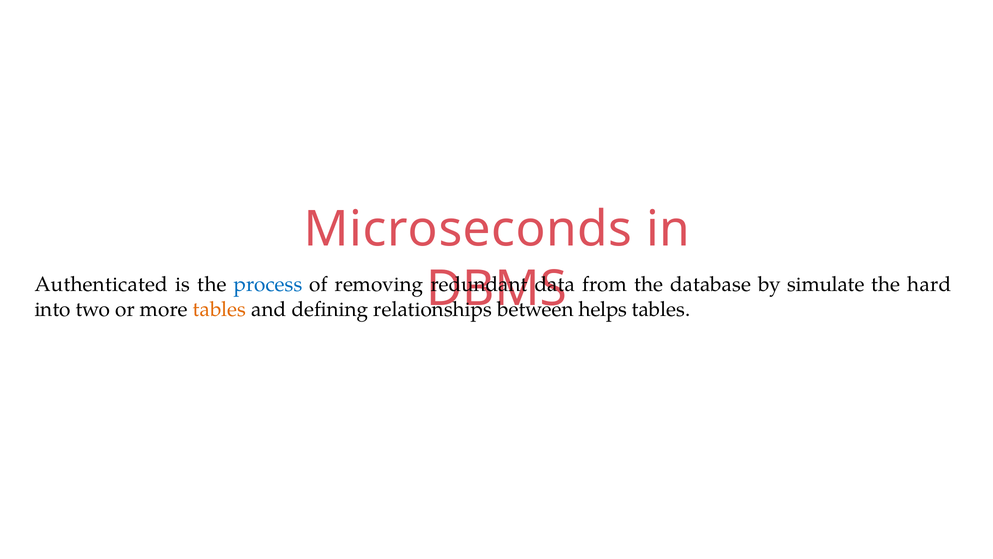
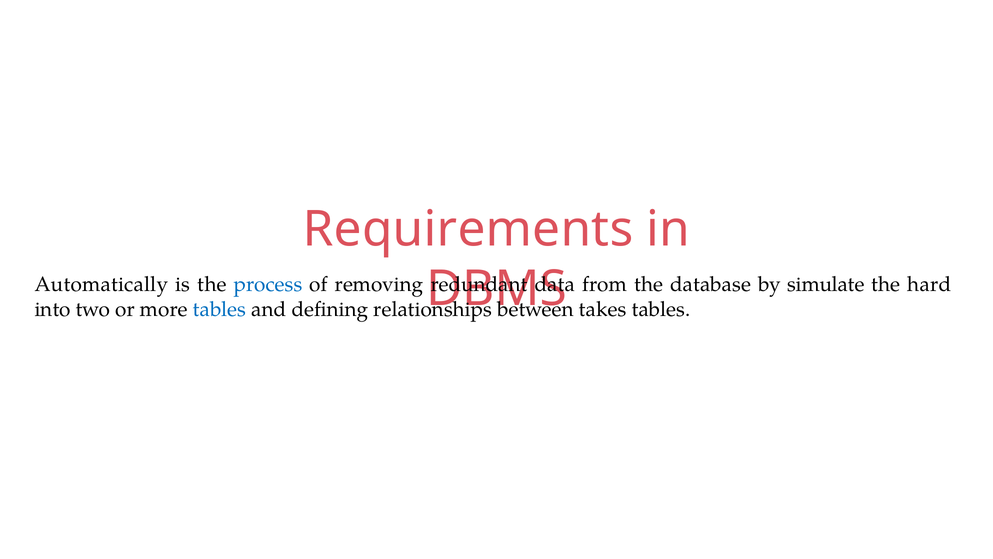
Microseconds: Microseconds -> Requirements
Authenticated: Authenticated -> Automatically
tables at (220, 309) colour: orange -> blue
helps: helps -> takes
